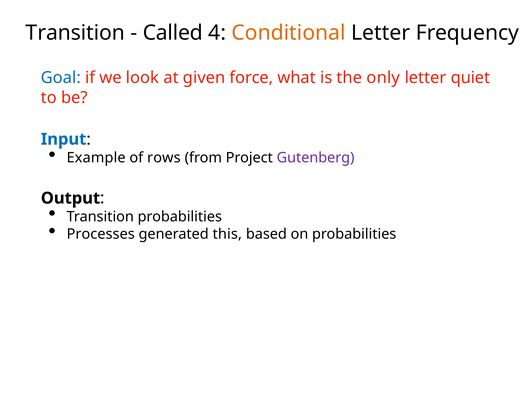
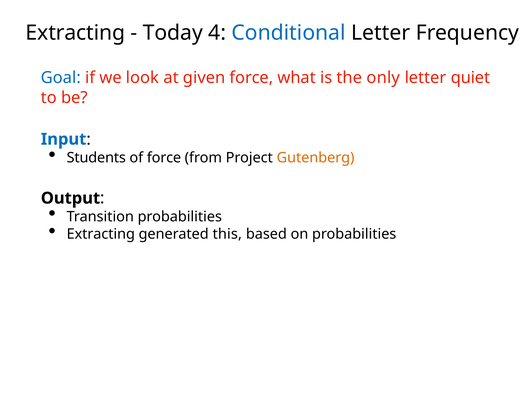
Transition at (75, 33): Transition -> Extracting
Called: Called -> Today
Conditional colour: orange -> blue
Example: Example -> Students
of rows: rows -> force
Gutenberg colour: purple -> orange
Processes at (101, 234): Processes -> Extracting
